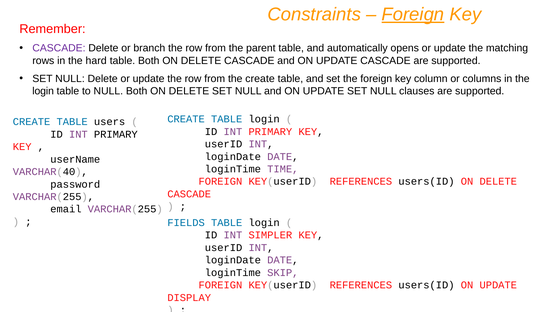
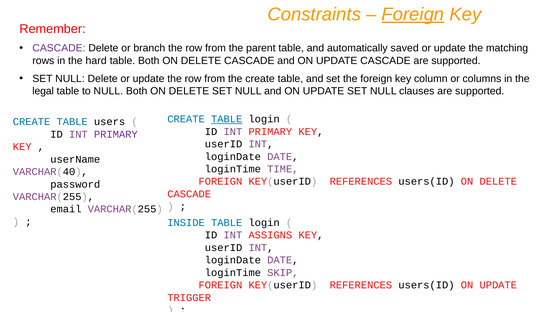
opens: opens -> saved
login at (43, 91): login -> legal
TABLE at (227, 119) underline: none -> present
PRIMARY at (116, 134) colour: black -> purple
FIELDS: FIELDS -> INSIDE
SIMPLER: SIMPLER -> ASSIGNS
DISPLAY: DISPLAY -> TRIGGER
